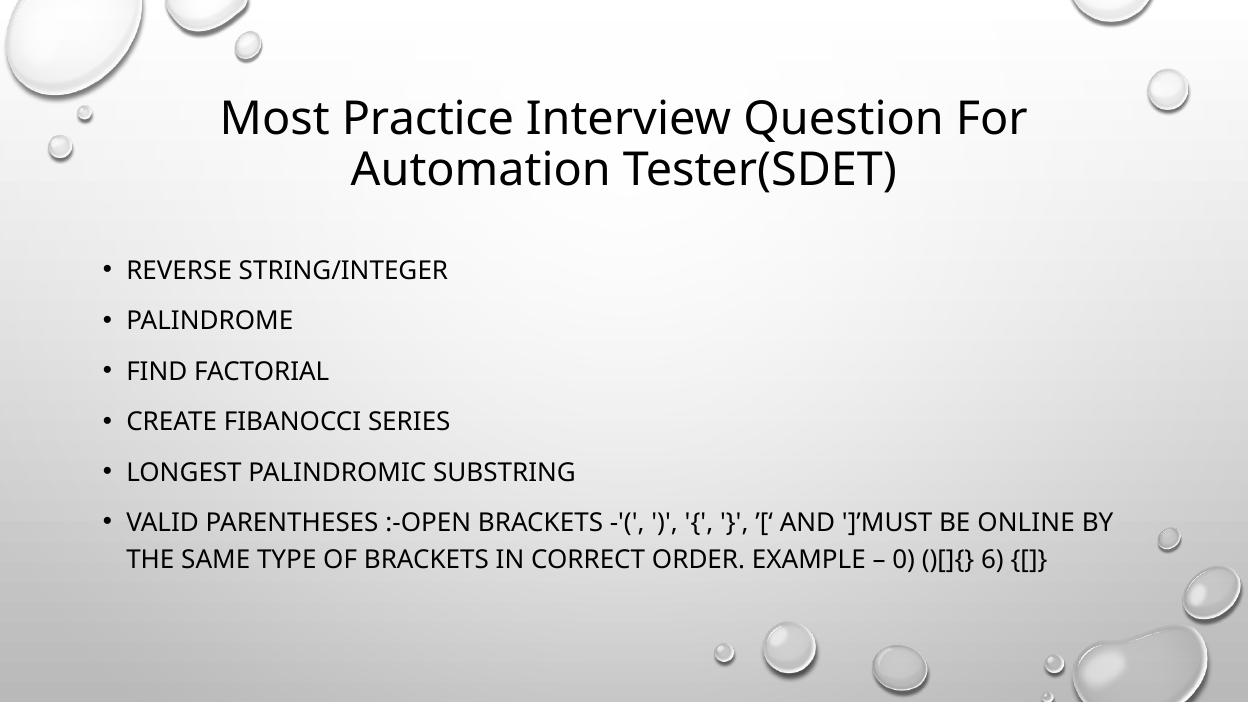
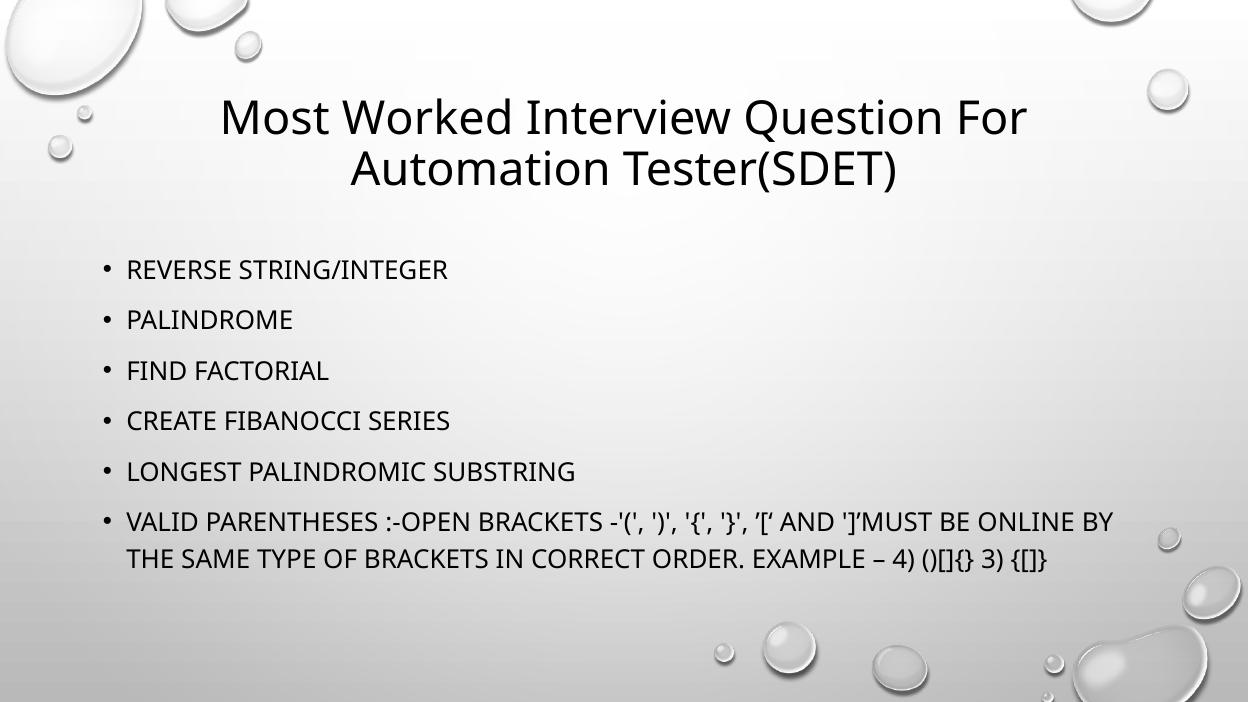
Practice: Practice -> Worked
0: 0 -> 4
6: 6 -> 3
